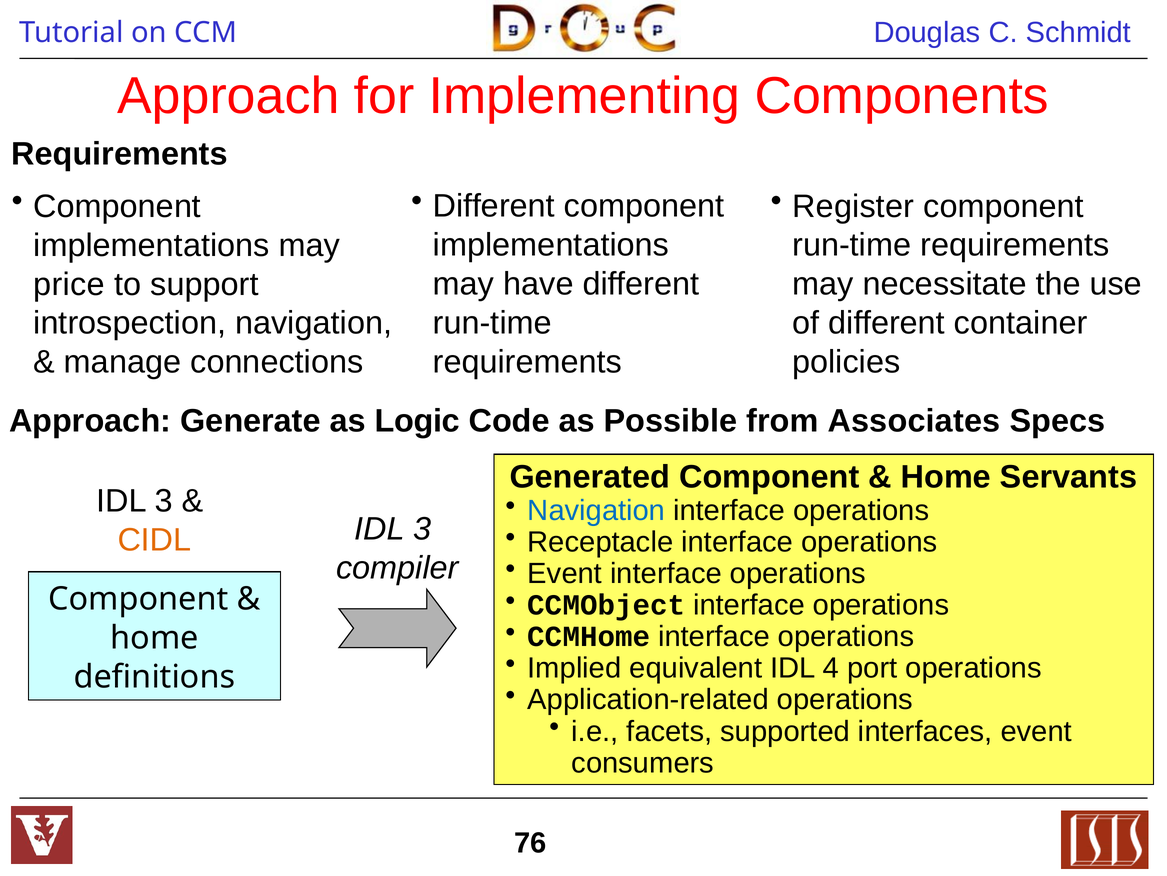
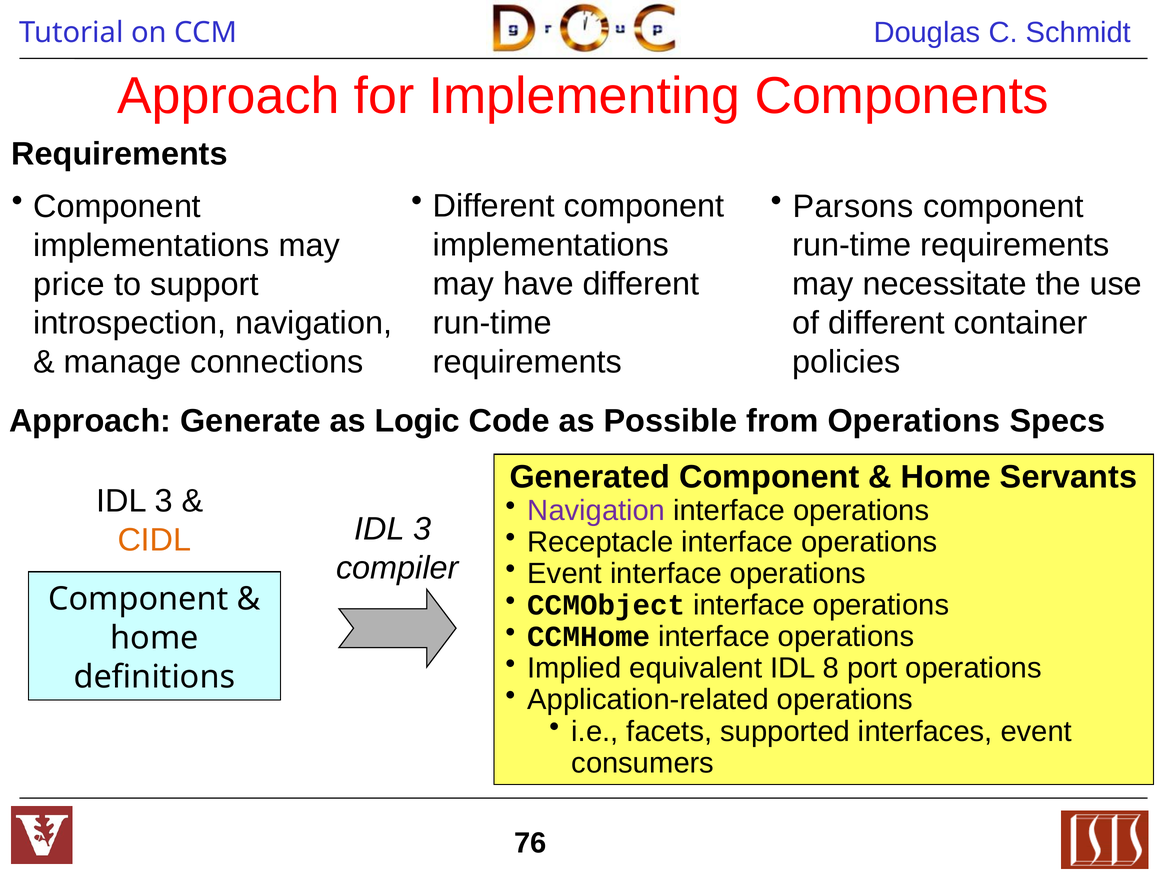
Register: Register -> Parsons
from Associates: Associates -> Operations
Navigation at (596, 510) colour: blue -> purple
4: 4 -> 8
